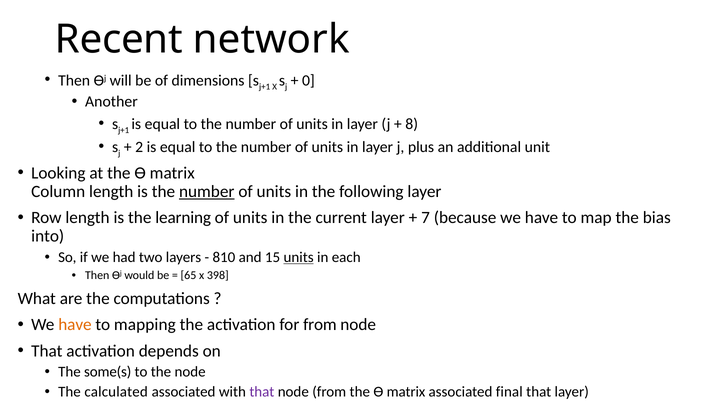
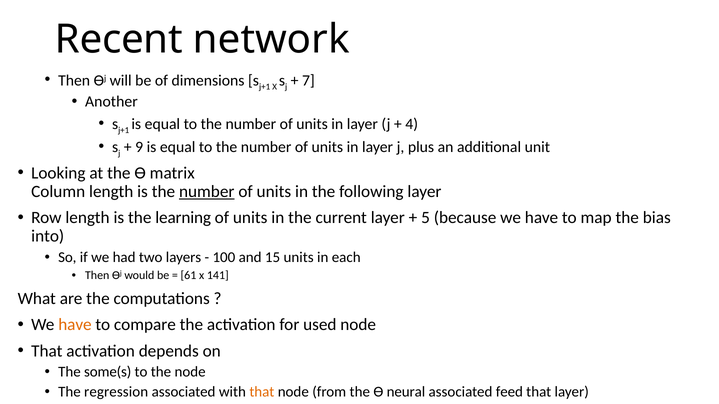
0: 0 -> 7
8: 8 -> 4
2: 2 -> 9
7: 7 -> 5
810: 810 -> 100
units at (299, 258) underline: present -> none
65: 65 -> 61
398: 398 -> 141
mapping: mapping -> compare
for from: from -> used
calculated: calculated -> regression
that at (262, 392) colour: purple -> orange
from the Ɵ matrix: matrix -> neural
final: final -> feed
